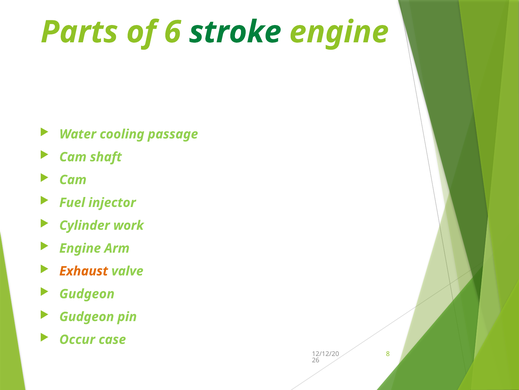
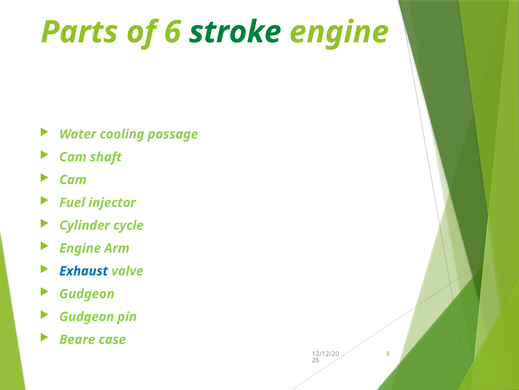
work: work -> cycle
Exhaust colour: orange -> blue
Occur: Occur -> Beare
